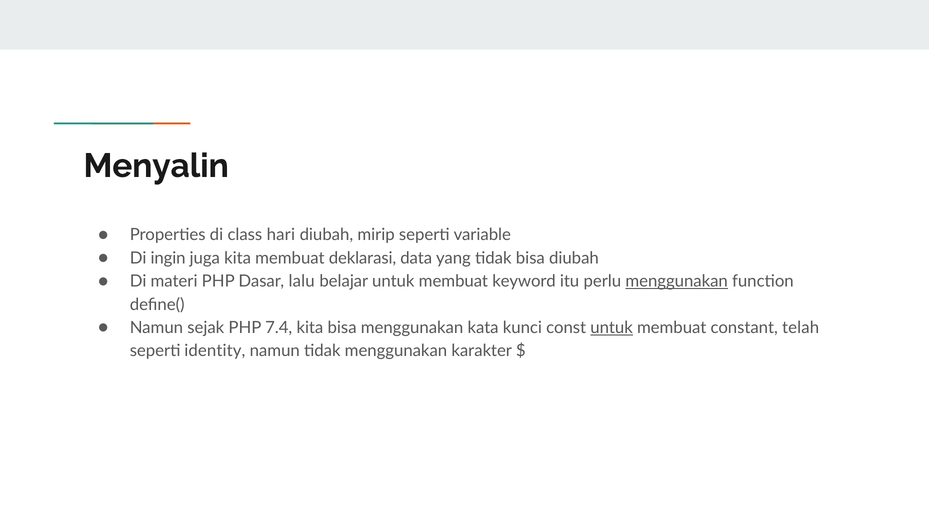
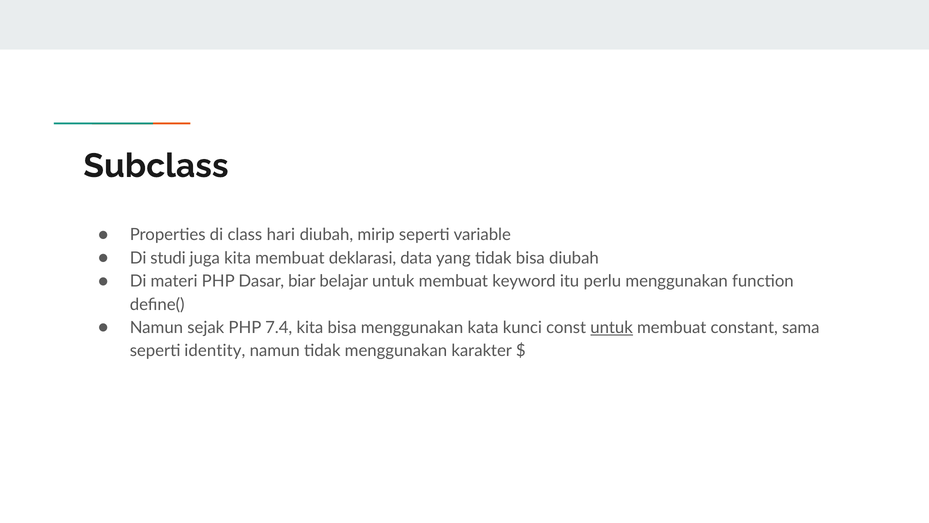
Menyalin: Menyalin -> Subclass
ingin: ingin -> studi
lalu: lalu -> biar
menggunakan at (677, 281) underline: present -> none
telah: telah -> sama
